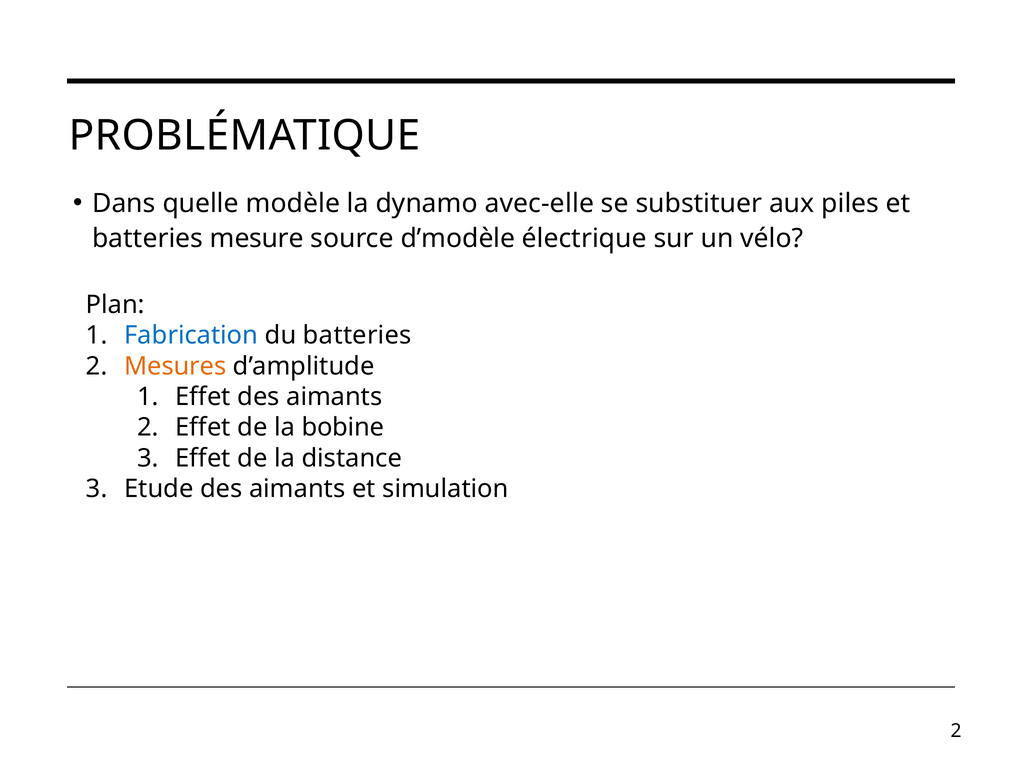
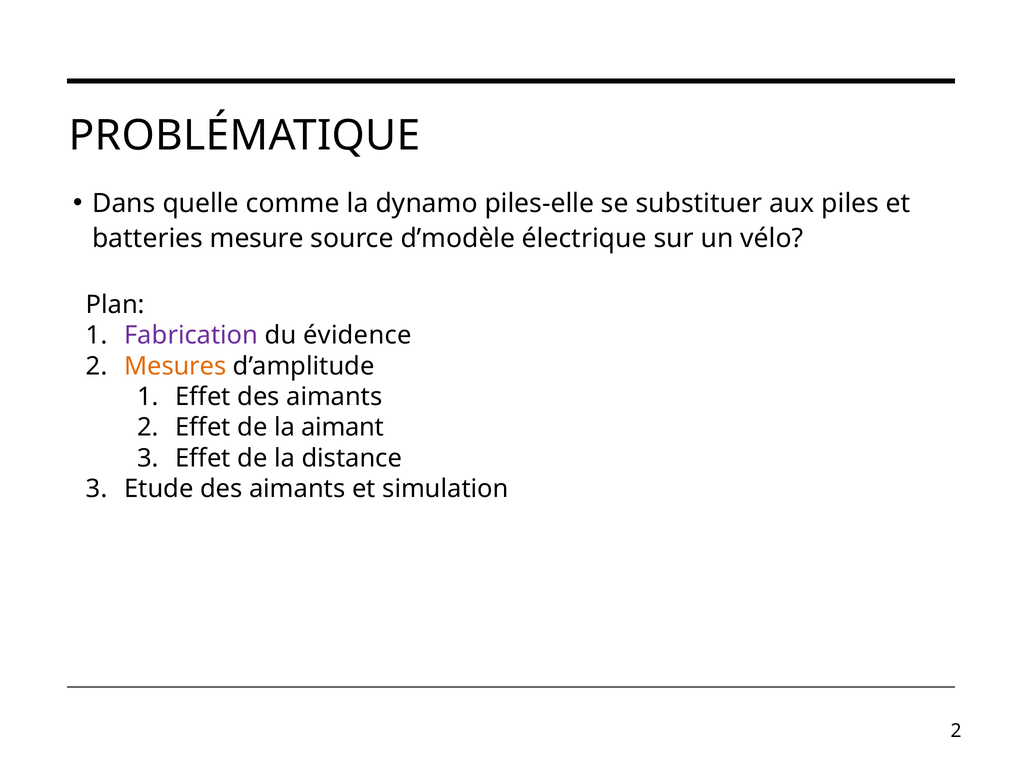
modèle: modèle -> comme
avec-elle: avec-elle -> piles-elle
Fabrication colour: blue -> purple
du batteries: batteries -> évidence
bobine: bobine -> aimant
